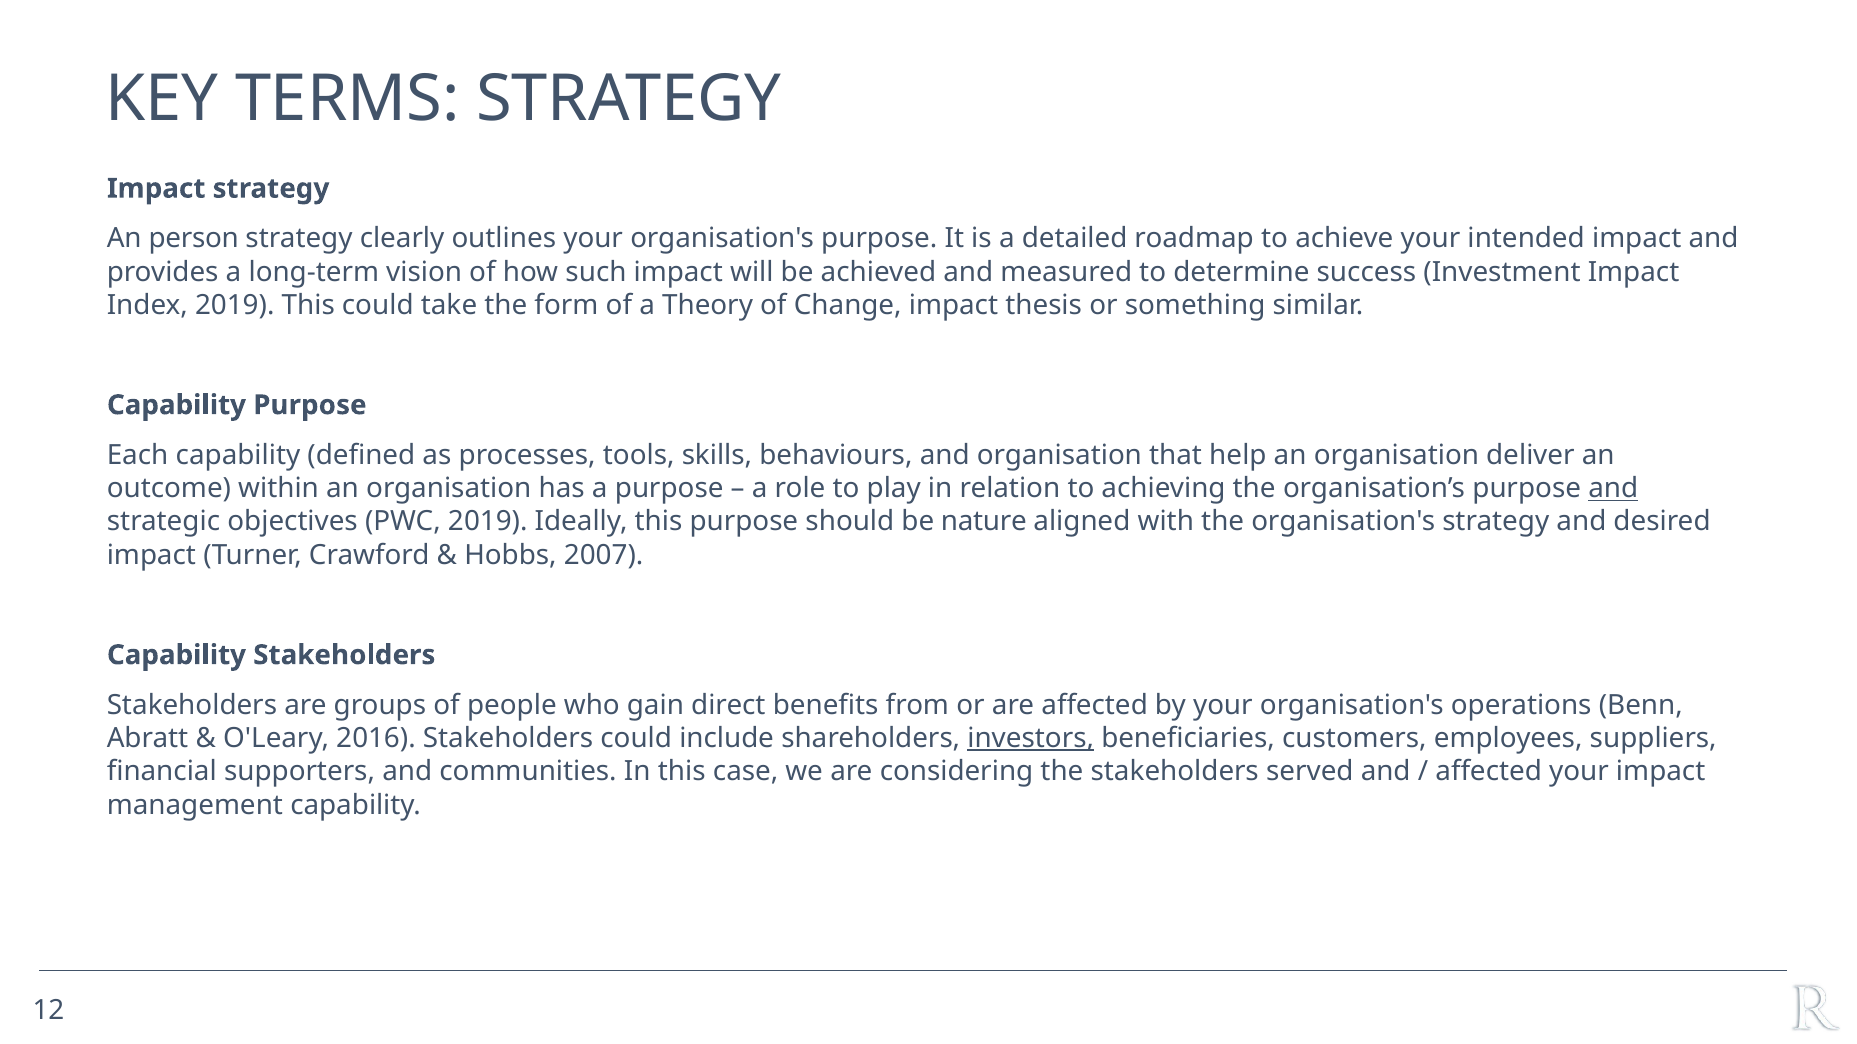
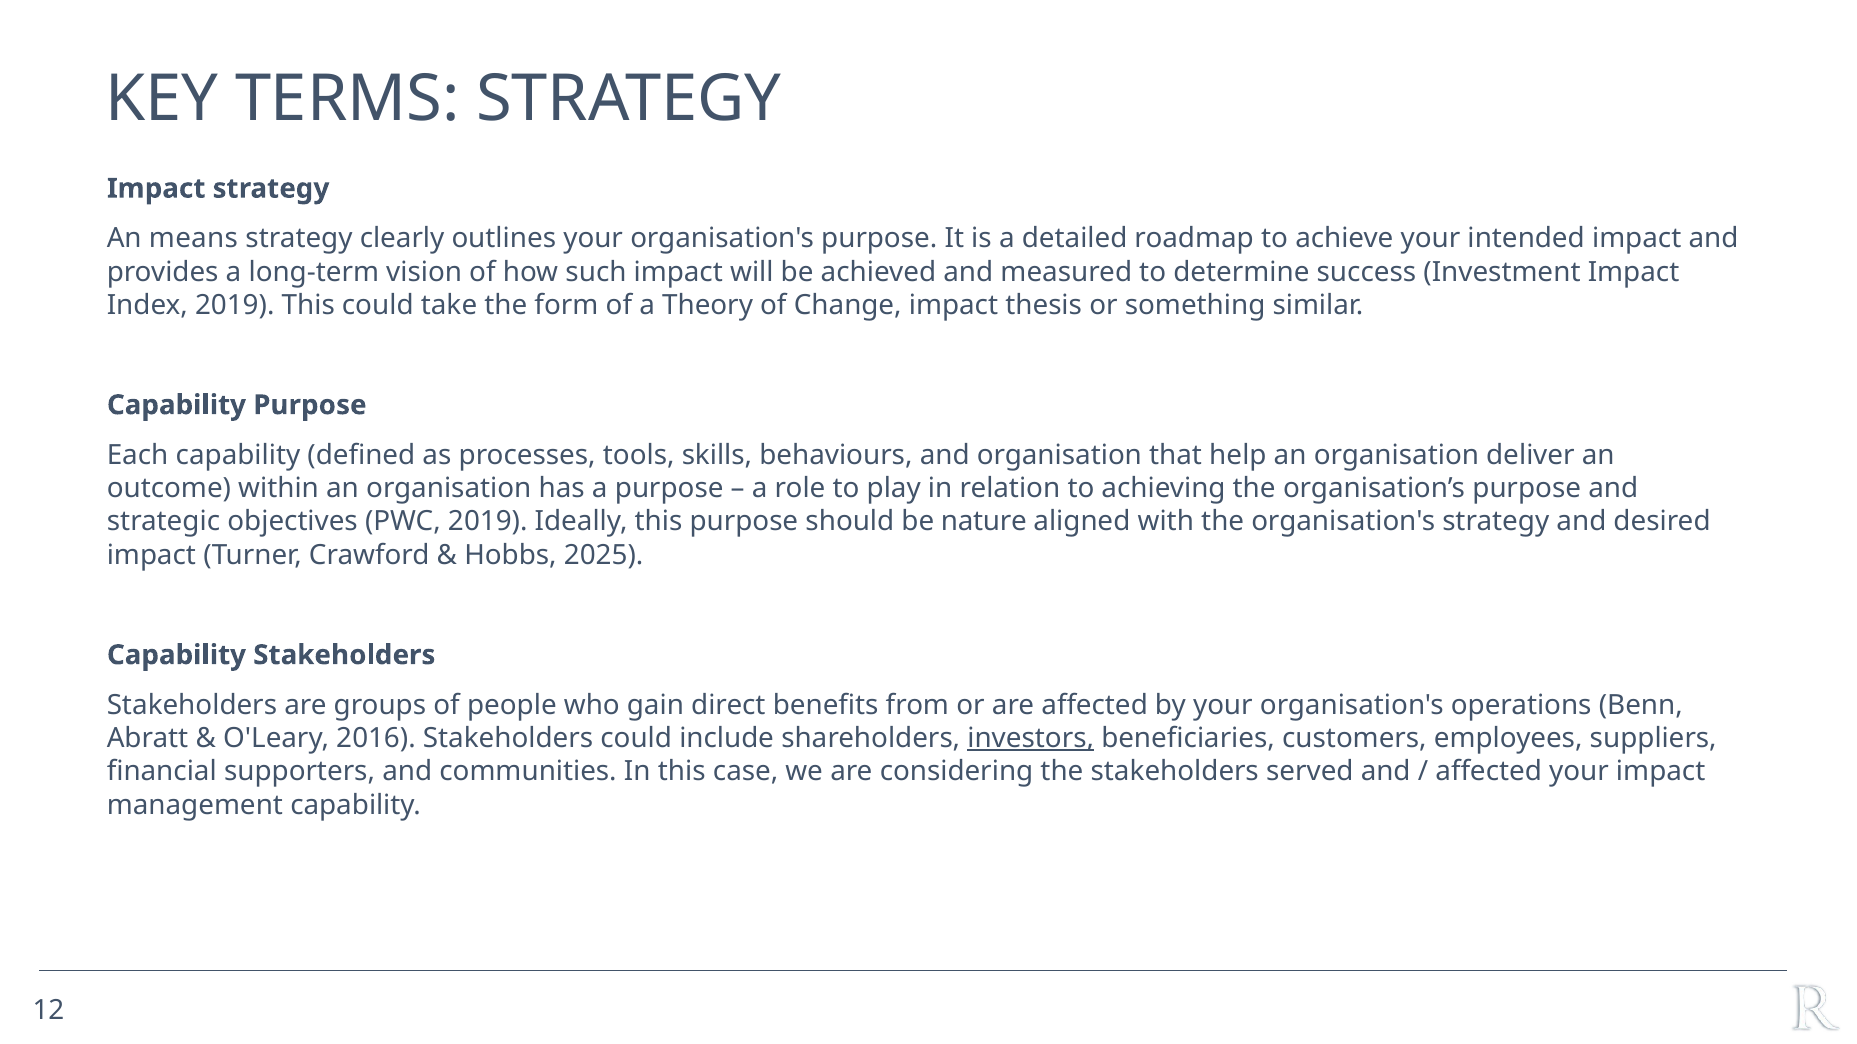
person: person -> means
and at (1613, 489) underline: present -> none
2007: 2007 -> 2025
